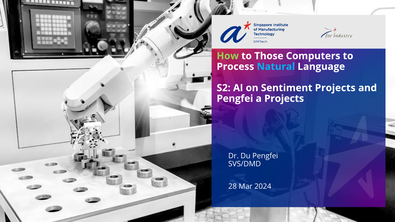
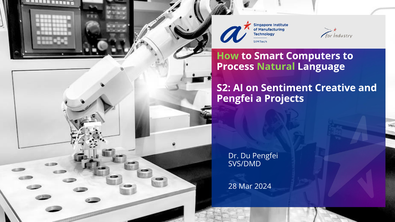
Those: Those -> Smart
Natural colour: light blue -> light green
Sentiment Projects: Projects -> Creative
